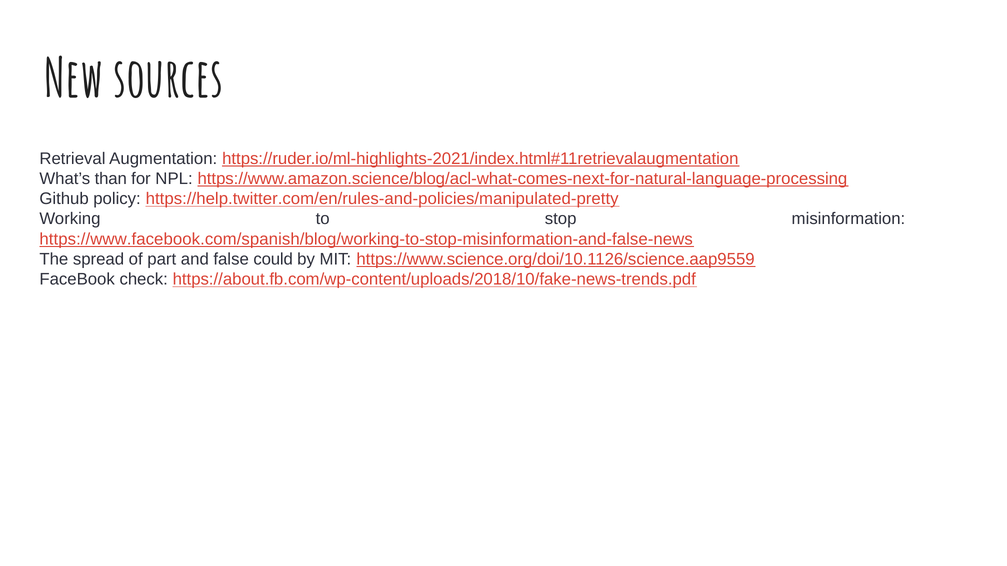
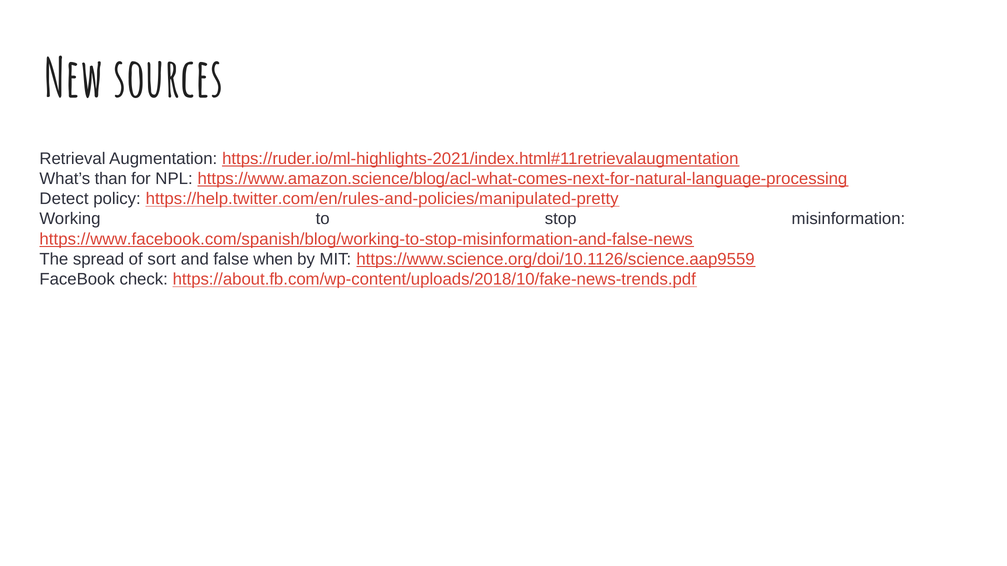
Github: Github -> Detect
part: part -> sort
could: could -> when
